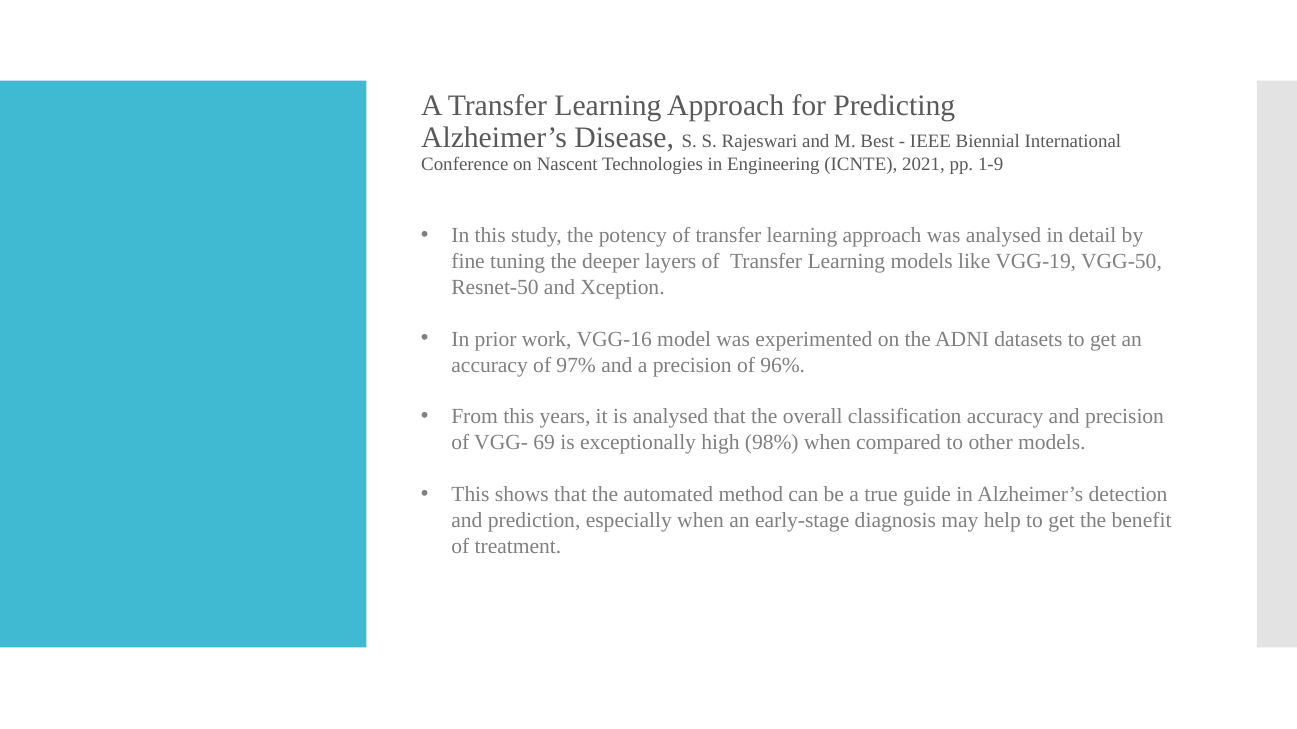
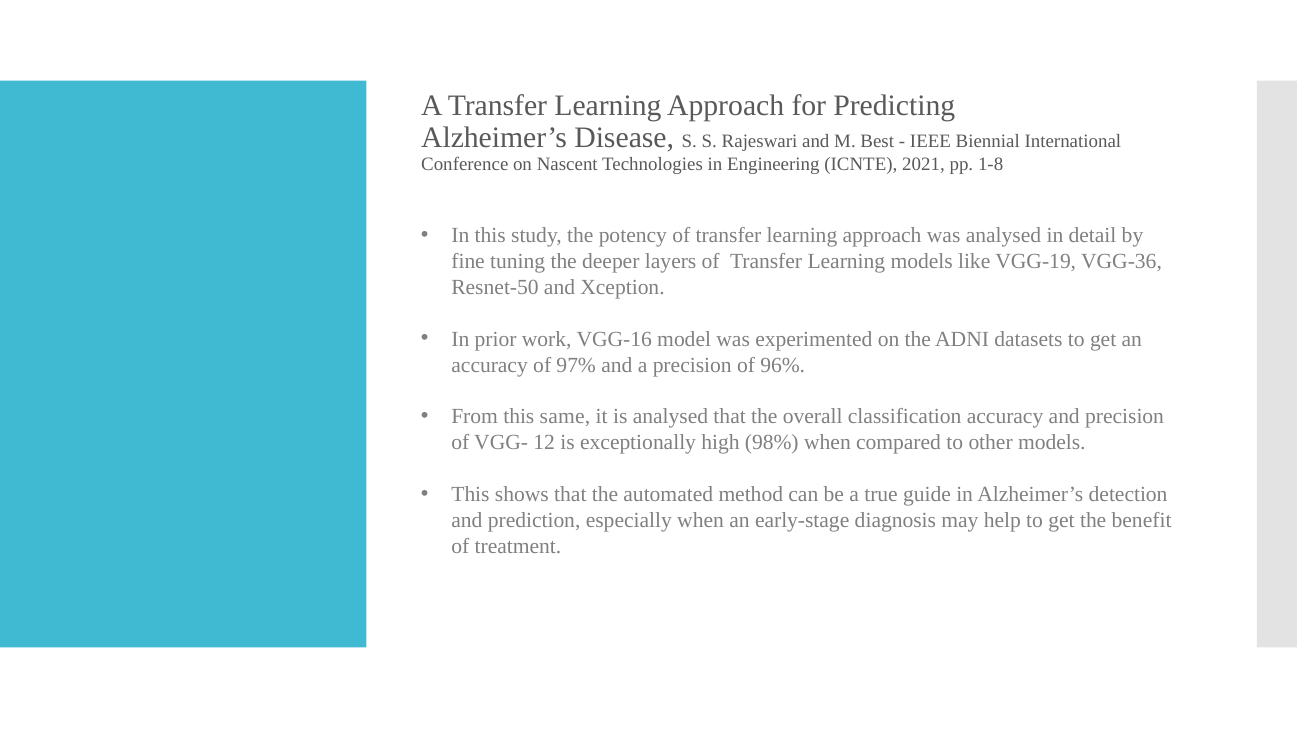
1-9: 1-9 -> 1-8
VGG-50: VGG-50 -> VGG-36
years: years -> same
69: 69 -> 12
